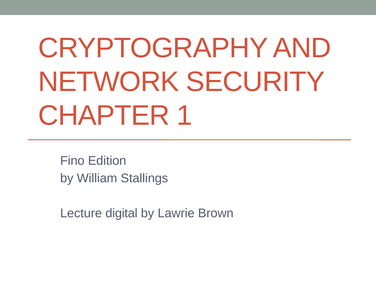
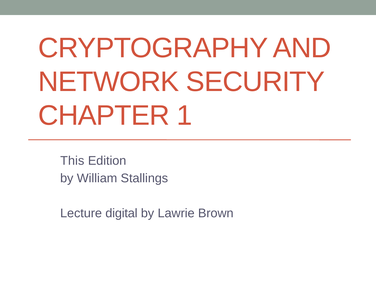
Fino: Fino -> This
